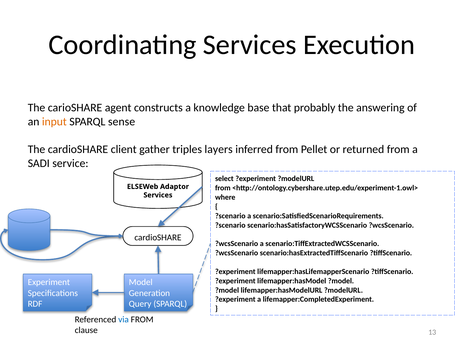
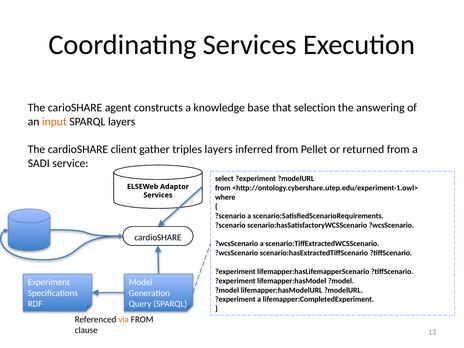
probably: probably -> selection
SPARQL sense: sense -> layers
via colour: blue -> orange
